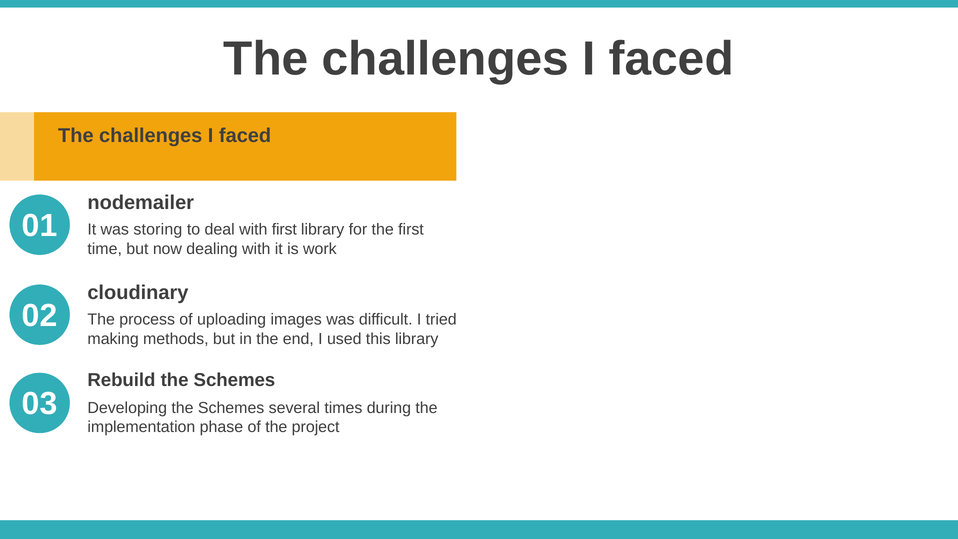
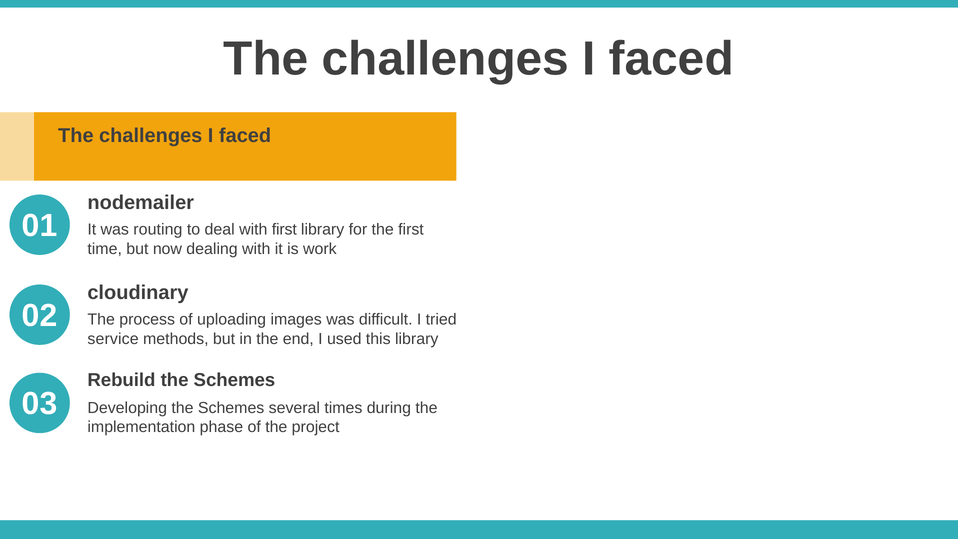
storing: storing -> routing
making: making -> service
